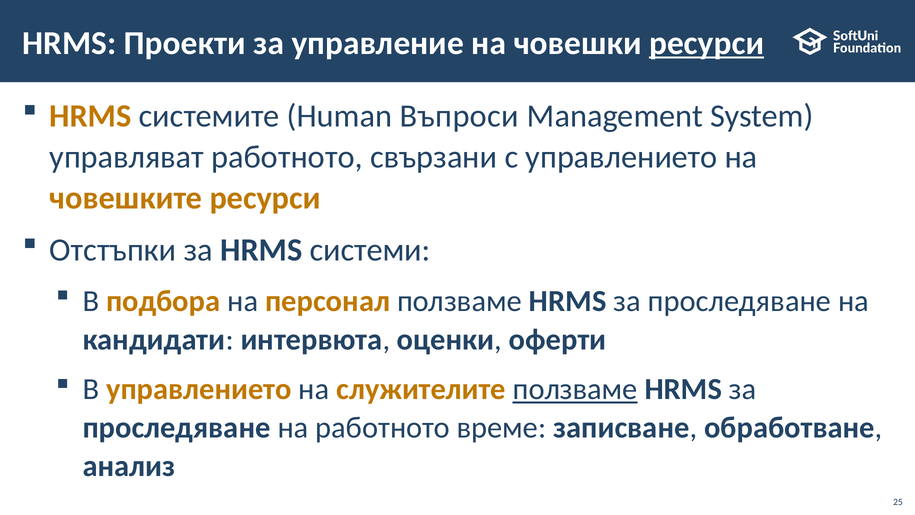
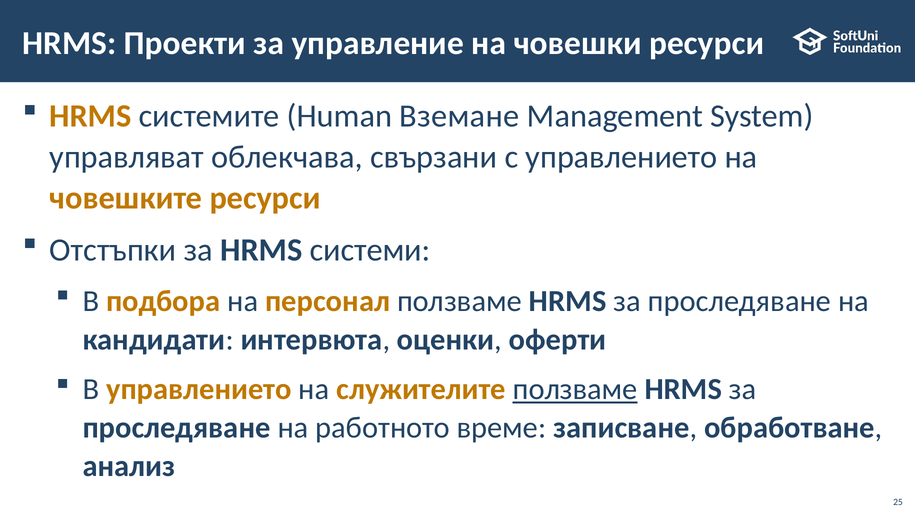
ресурси at (707, 43) underline: present -> none
Въпроси: Въпроси -> Вземане
управляват работното: работното -> облекчава
